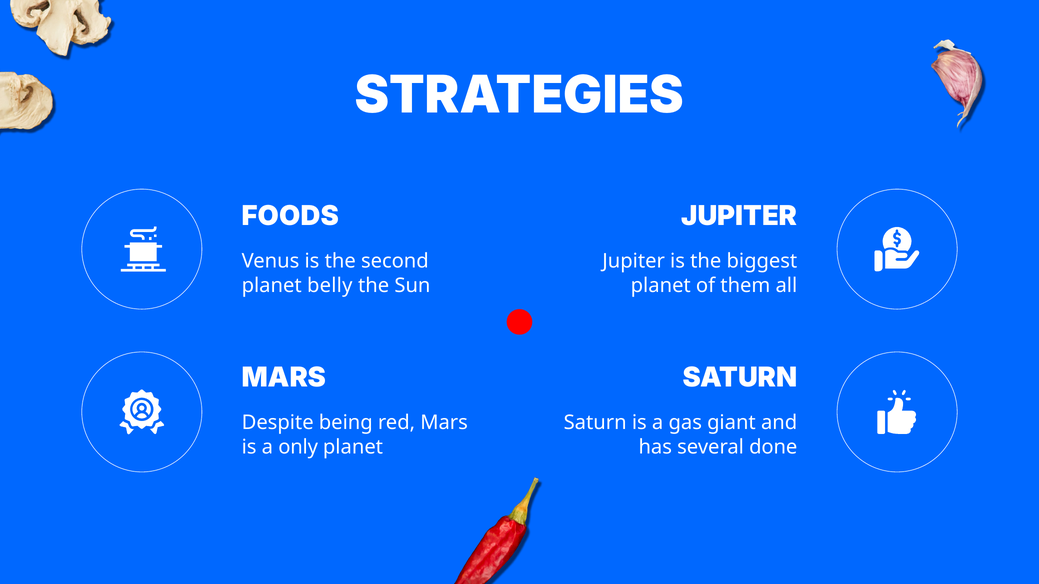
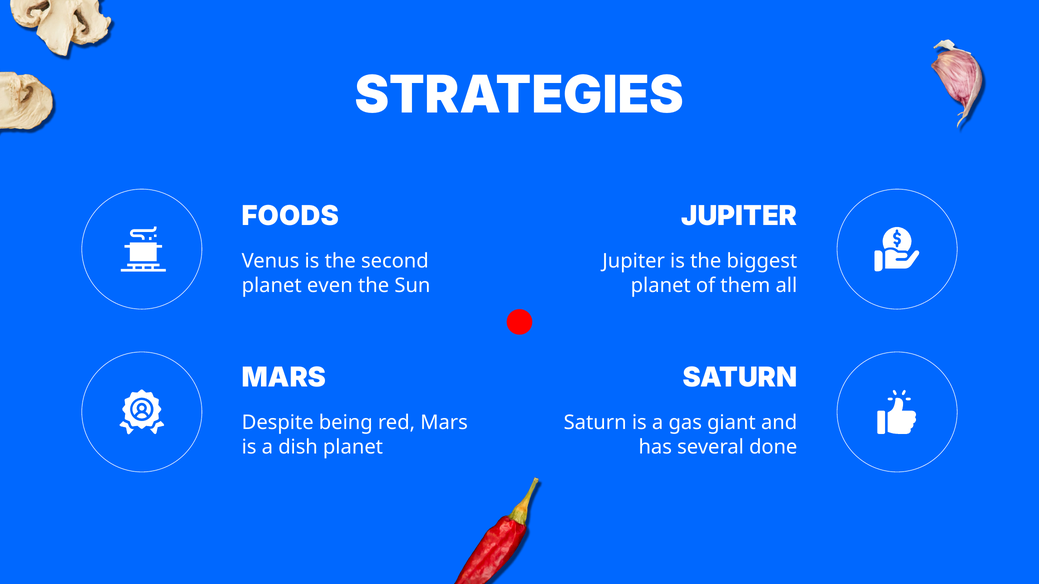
belly: belly -> even
only: only -> dish
